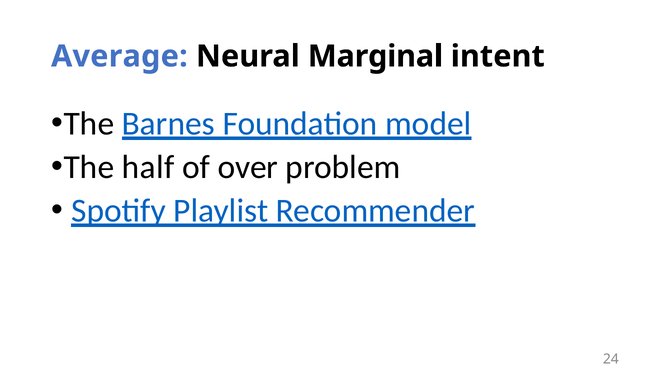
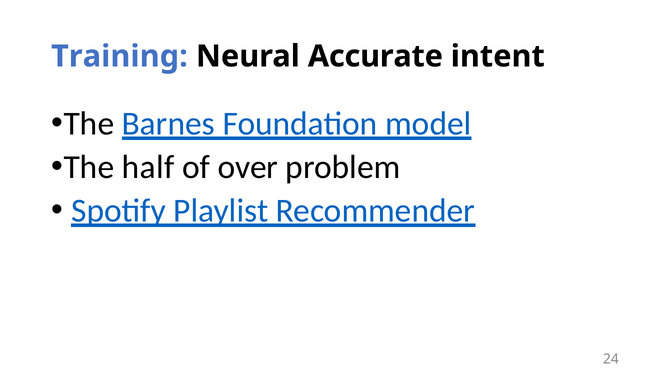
Average: Average -> Training
Marginal: Marginal -> Accurate
